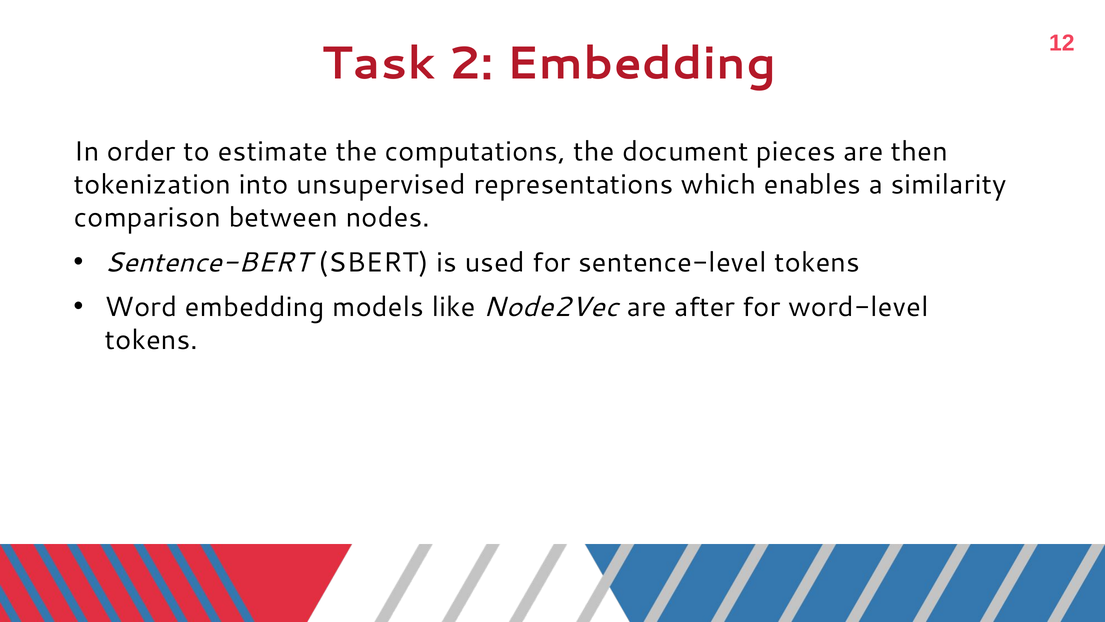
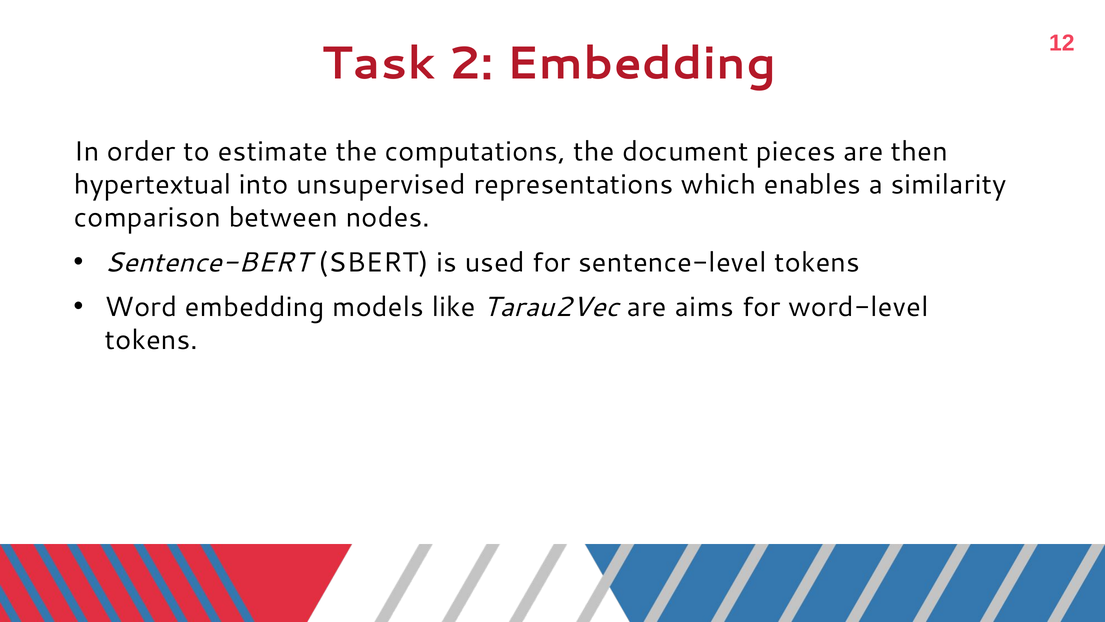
tokenization: tokenization -> hypertextual
Node2Vec: Node2Vec -> Tarau2Vec
after: after -> aims
